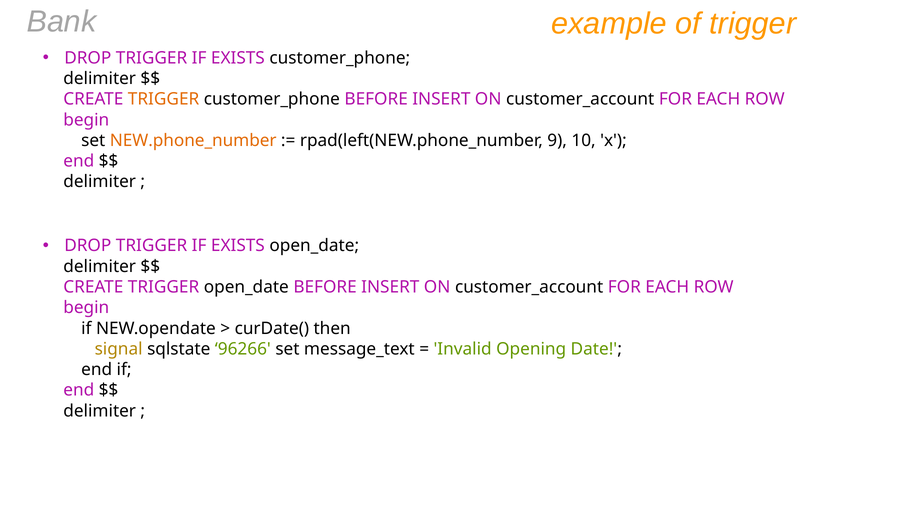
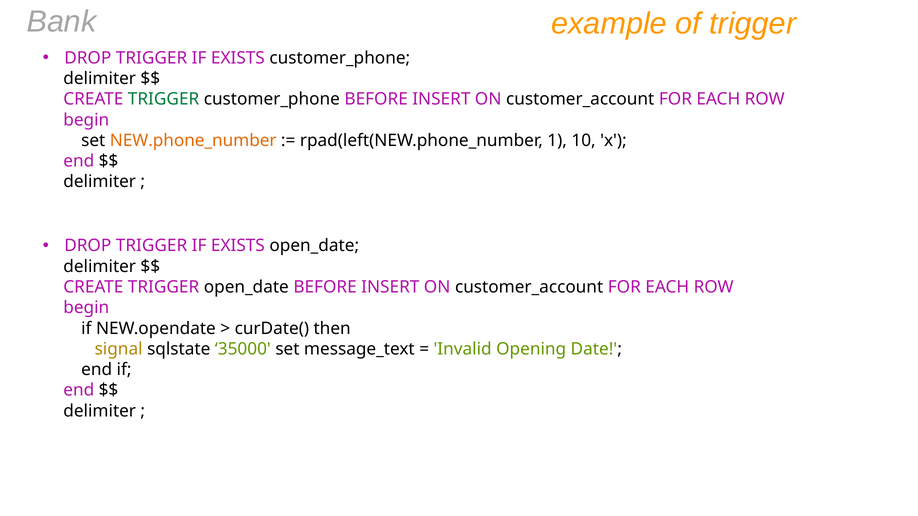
TRIGGER at (164, 99) colour: orange -> green
9: 9 -> 1
96266: 96266 -> 35000
